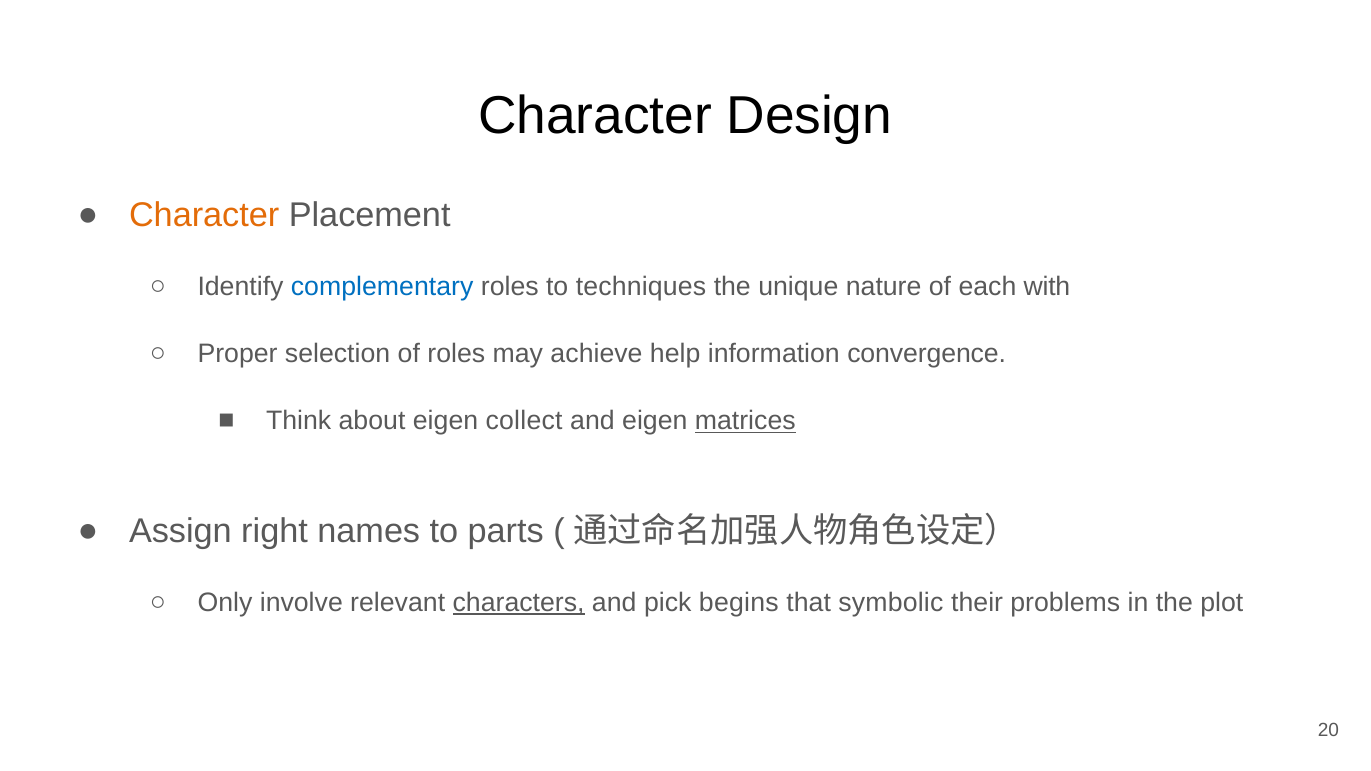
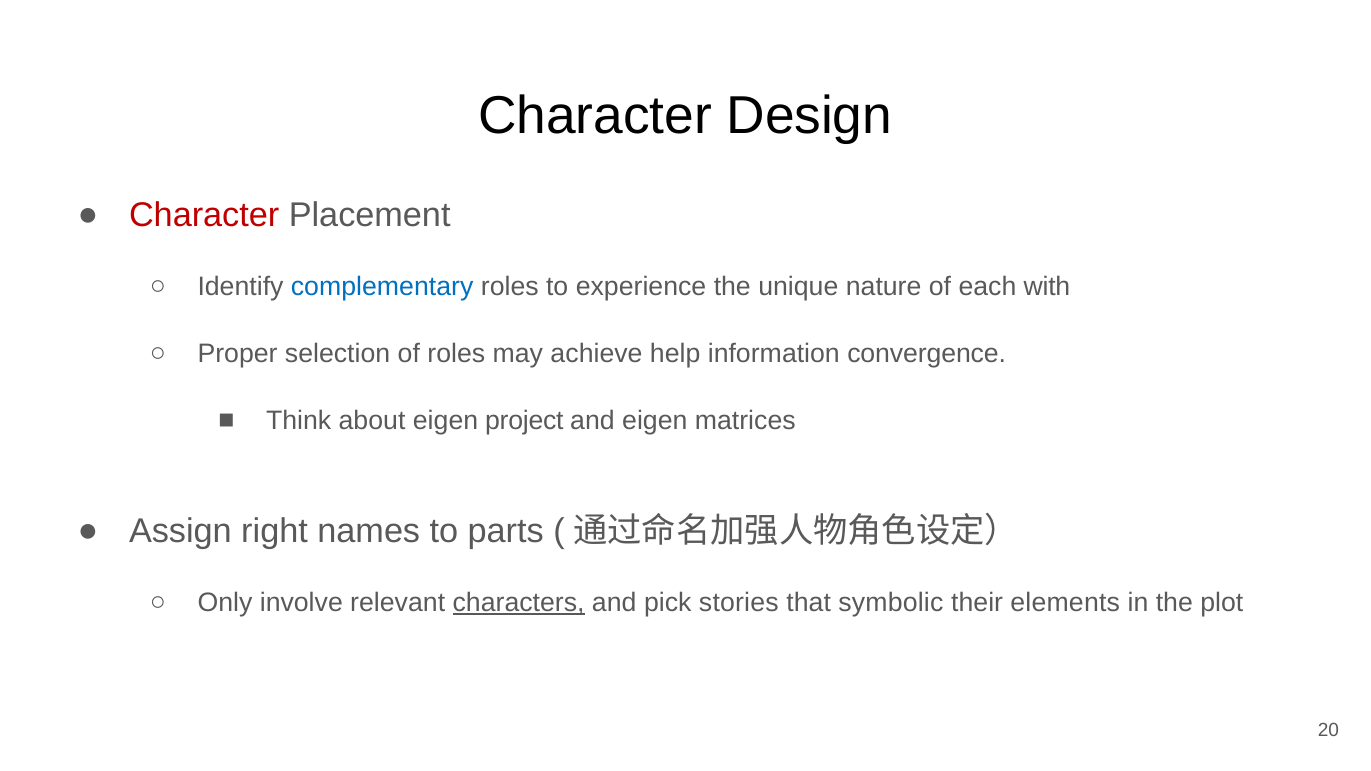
Character at (204, 216) colour: orange -> red
techniques: techniques -> experience
collect: collect -> project
matrices underline: present -> none
begins: begins -> stories
problems: problems -> elements
